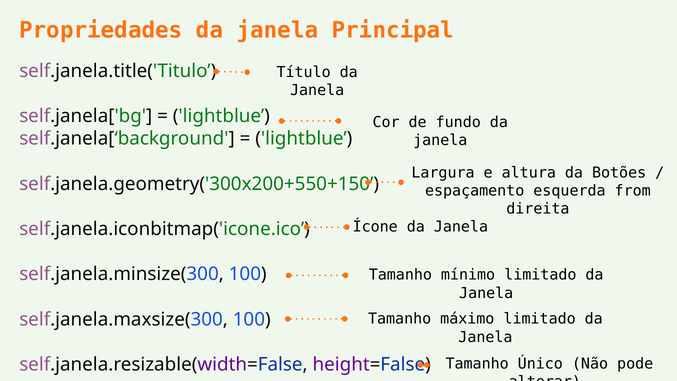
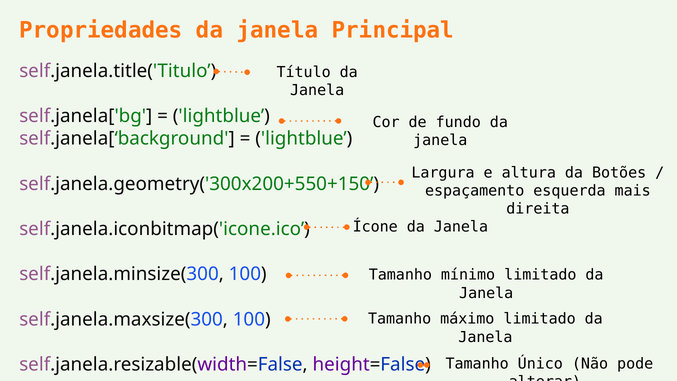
from: from -> mais
